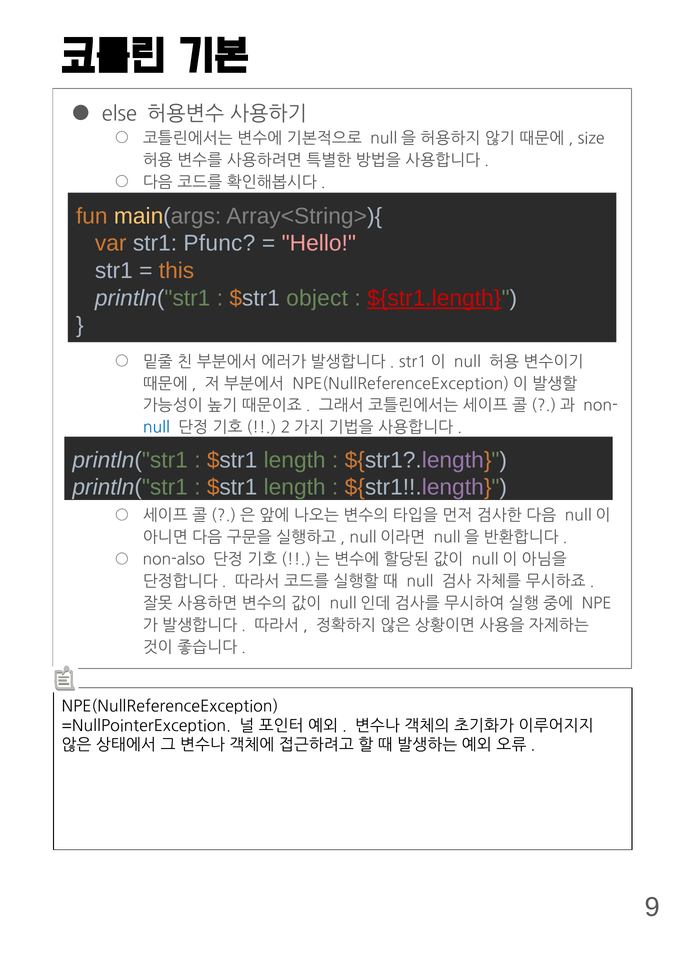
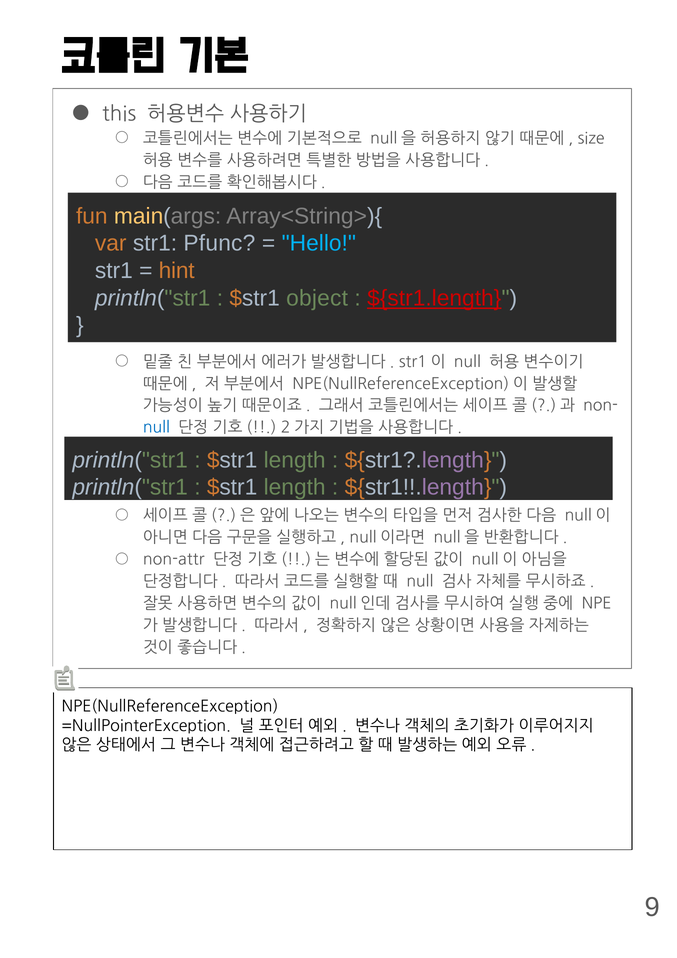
else: else -> this
Hello colour: pink -> light blue
this: this -> hint
non-also: non-also -> non-attr
